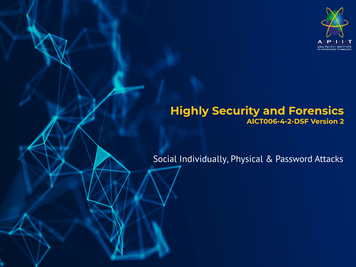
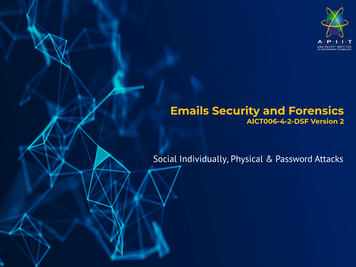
Highly: Highly -> Emails
